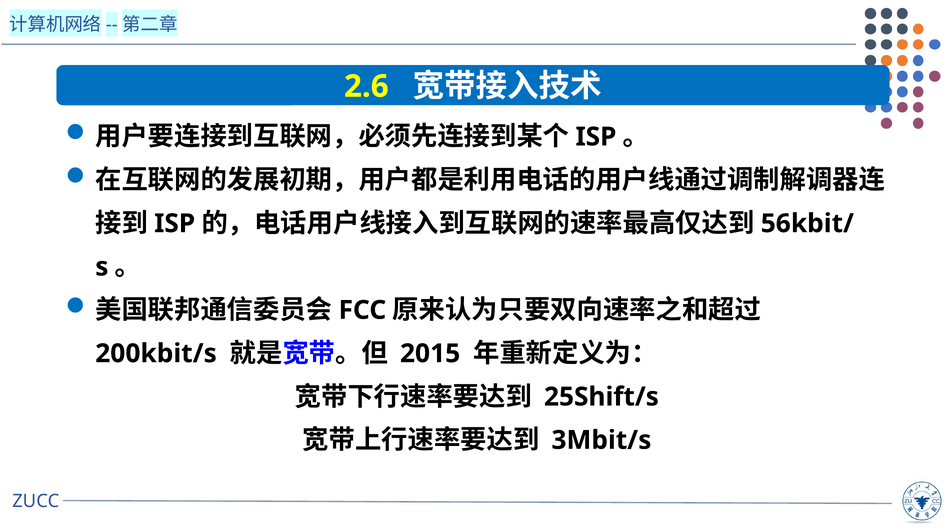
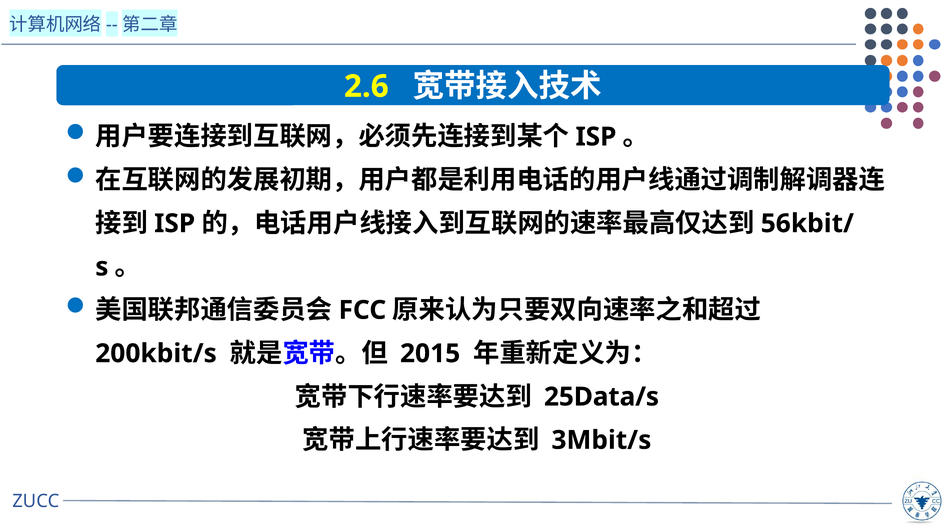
25Shift/s: 25Shift/s -> 25Data/s
